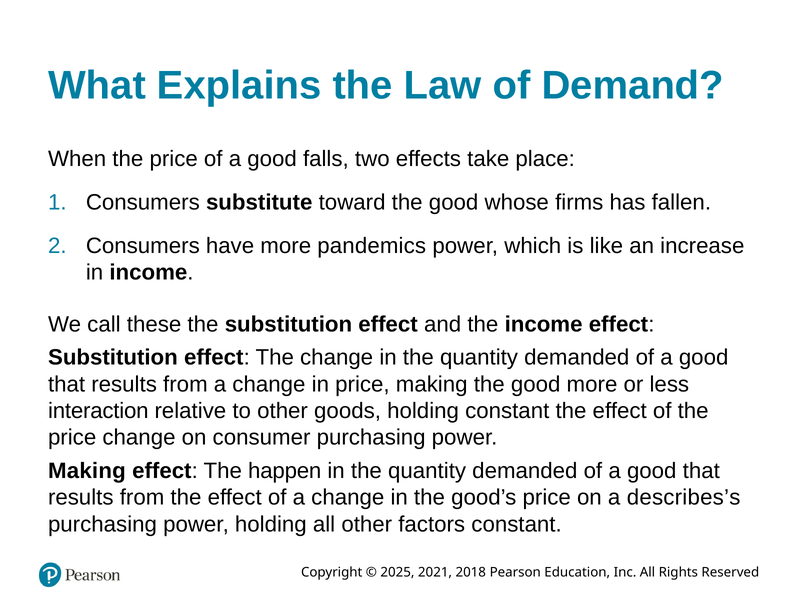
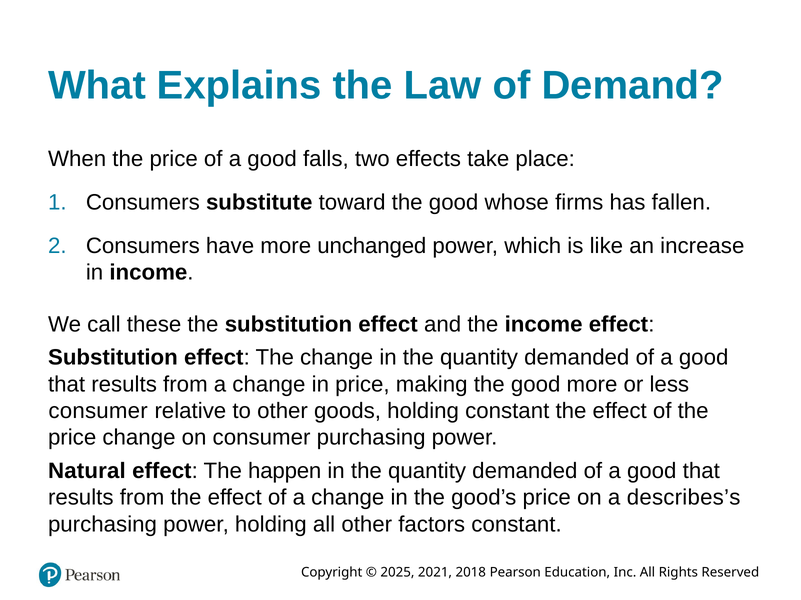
pandemics: pandemics -> unchanged
interaction at (98, 411): interaction -> consumer
Making at (87, 472): Making -> Natural
